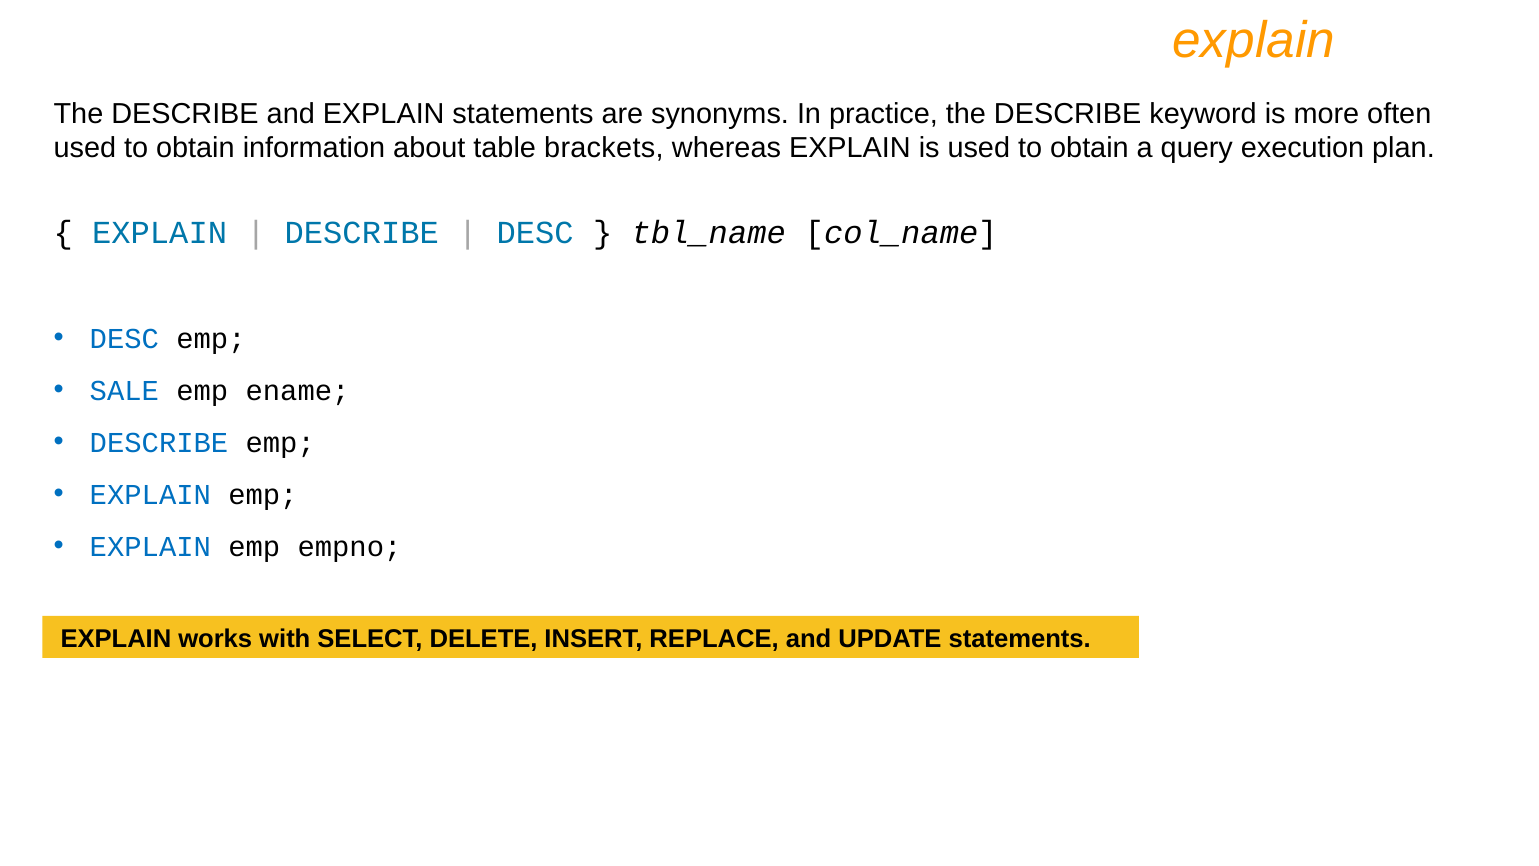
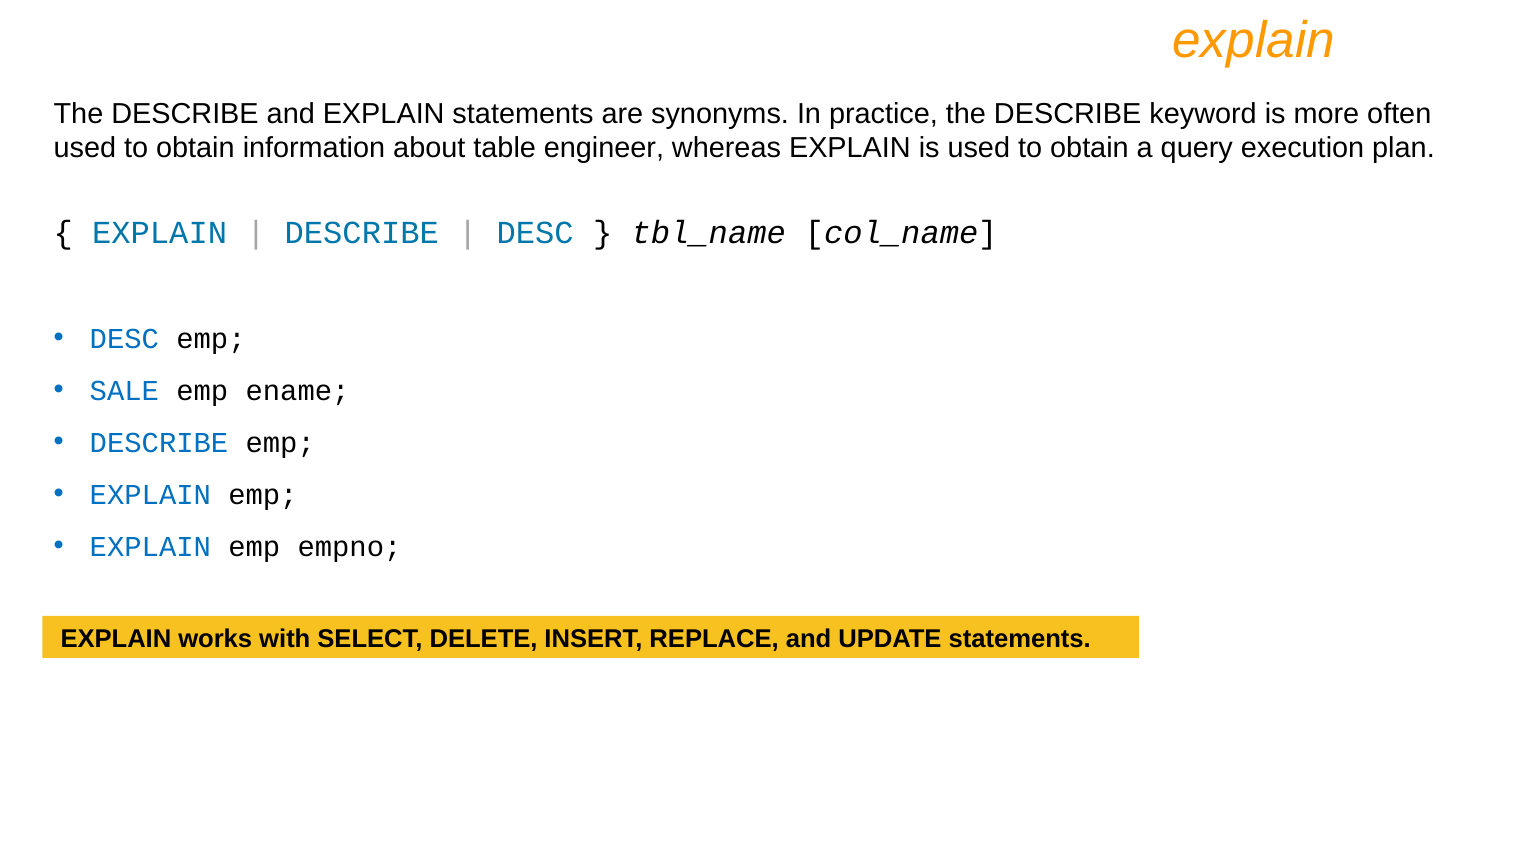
brackets: brackets -> engineer
